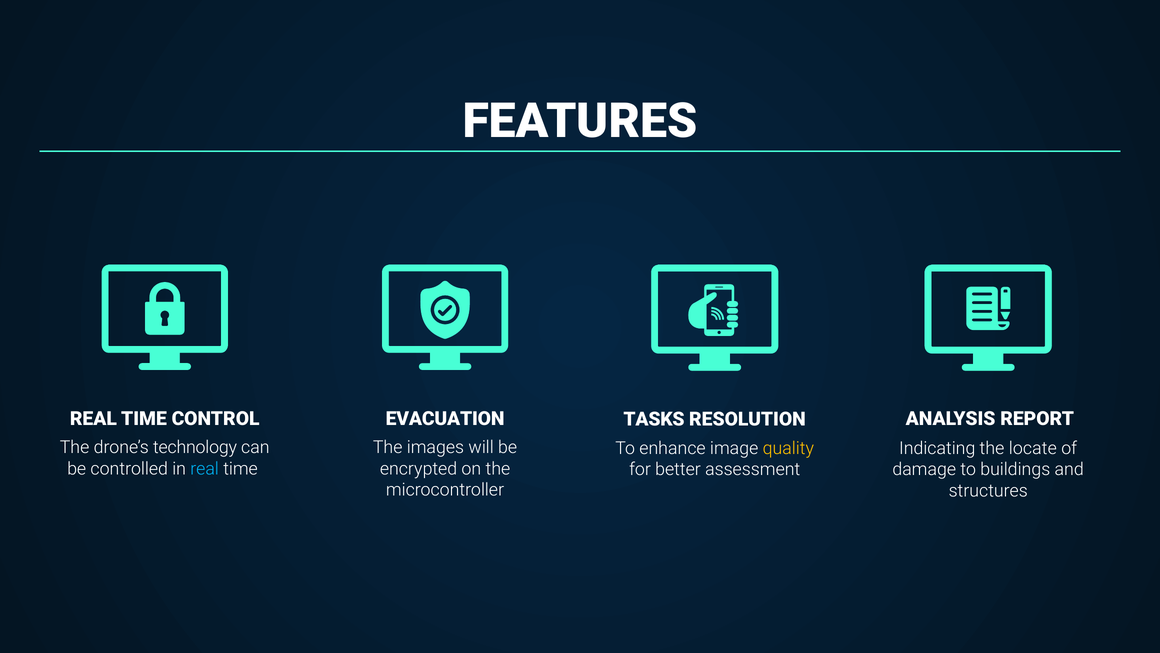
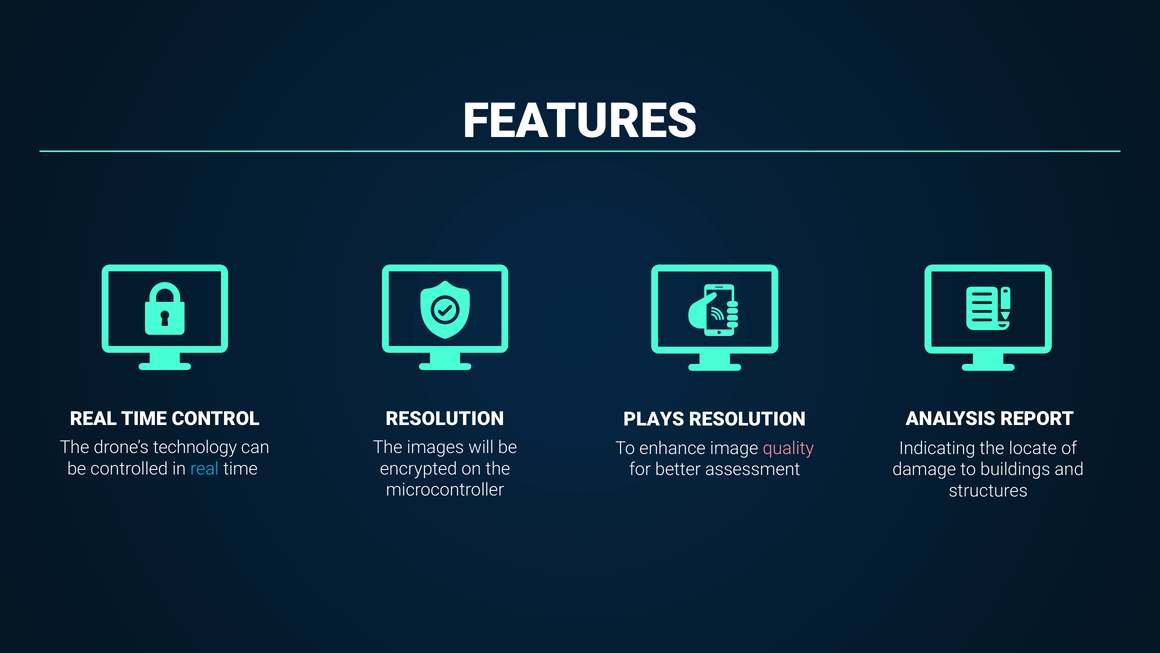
EVACUATION at (445, 418): EVACUATION -> RESOLUTION
TASKS: TASKS -> PLAYS
quality colour: yellow -> pink
